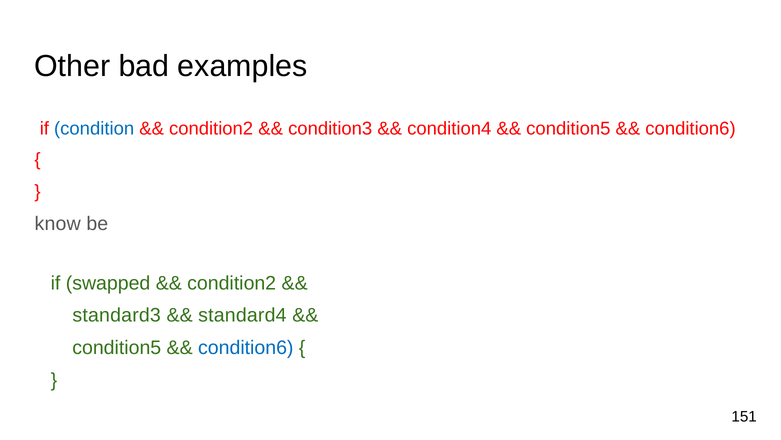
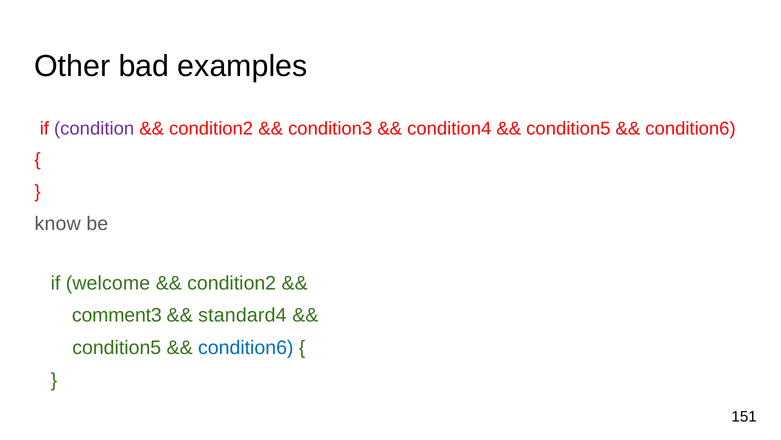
condition colour: blue -> purple
swapped: swapped -> welcome
standard3: standard3 -> comment3
